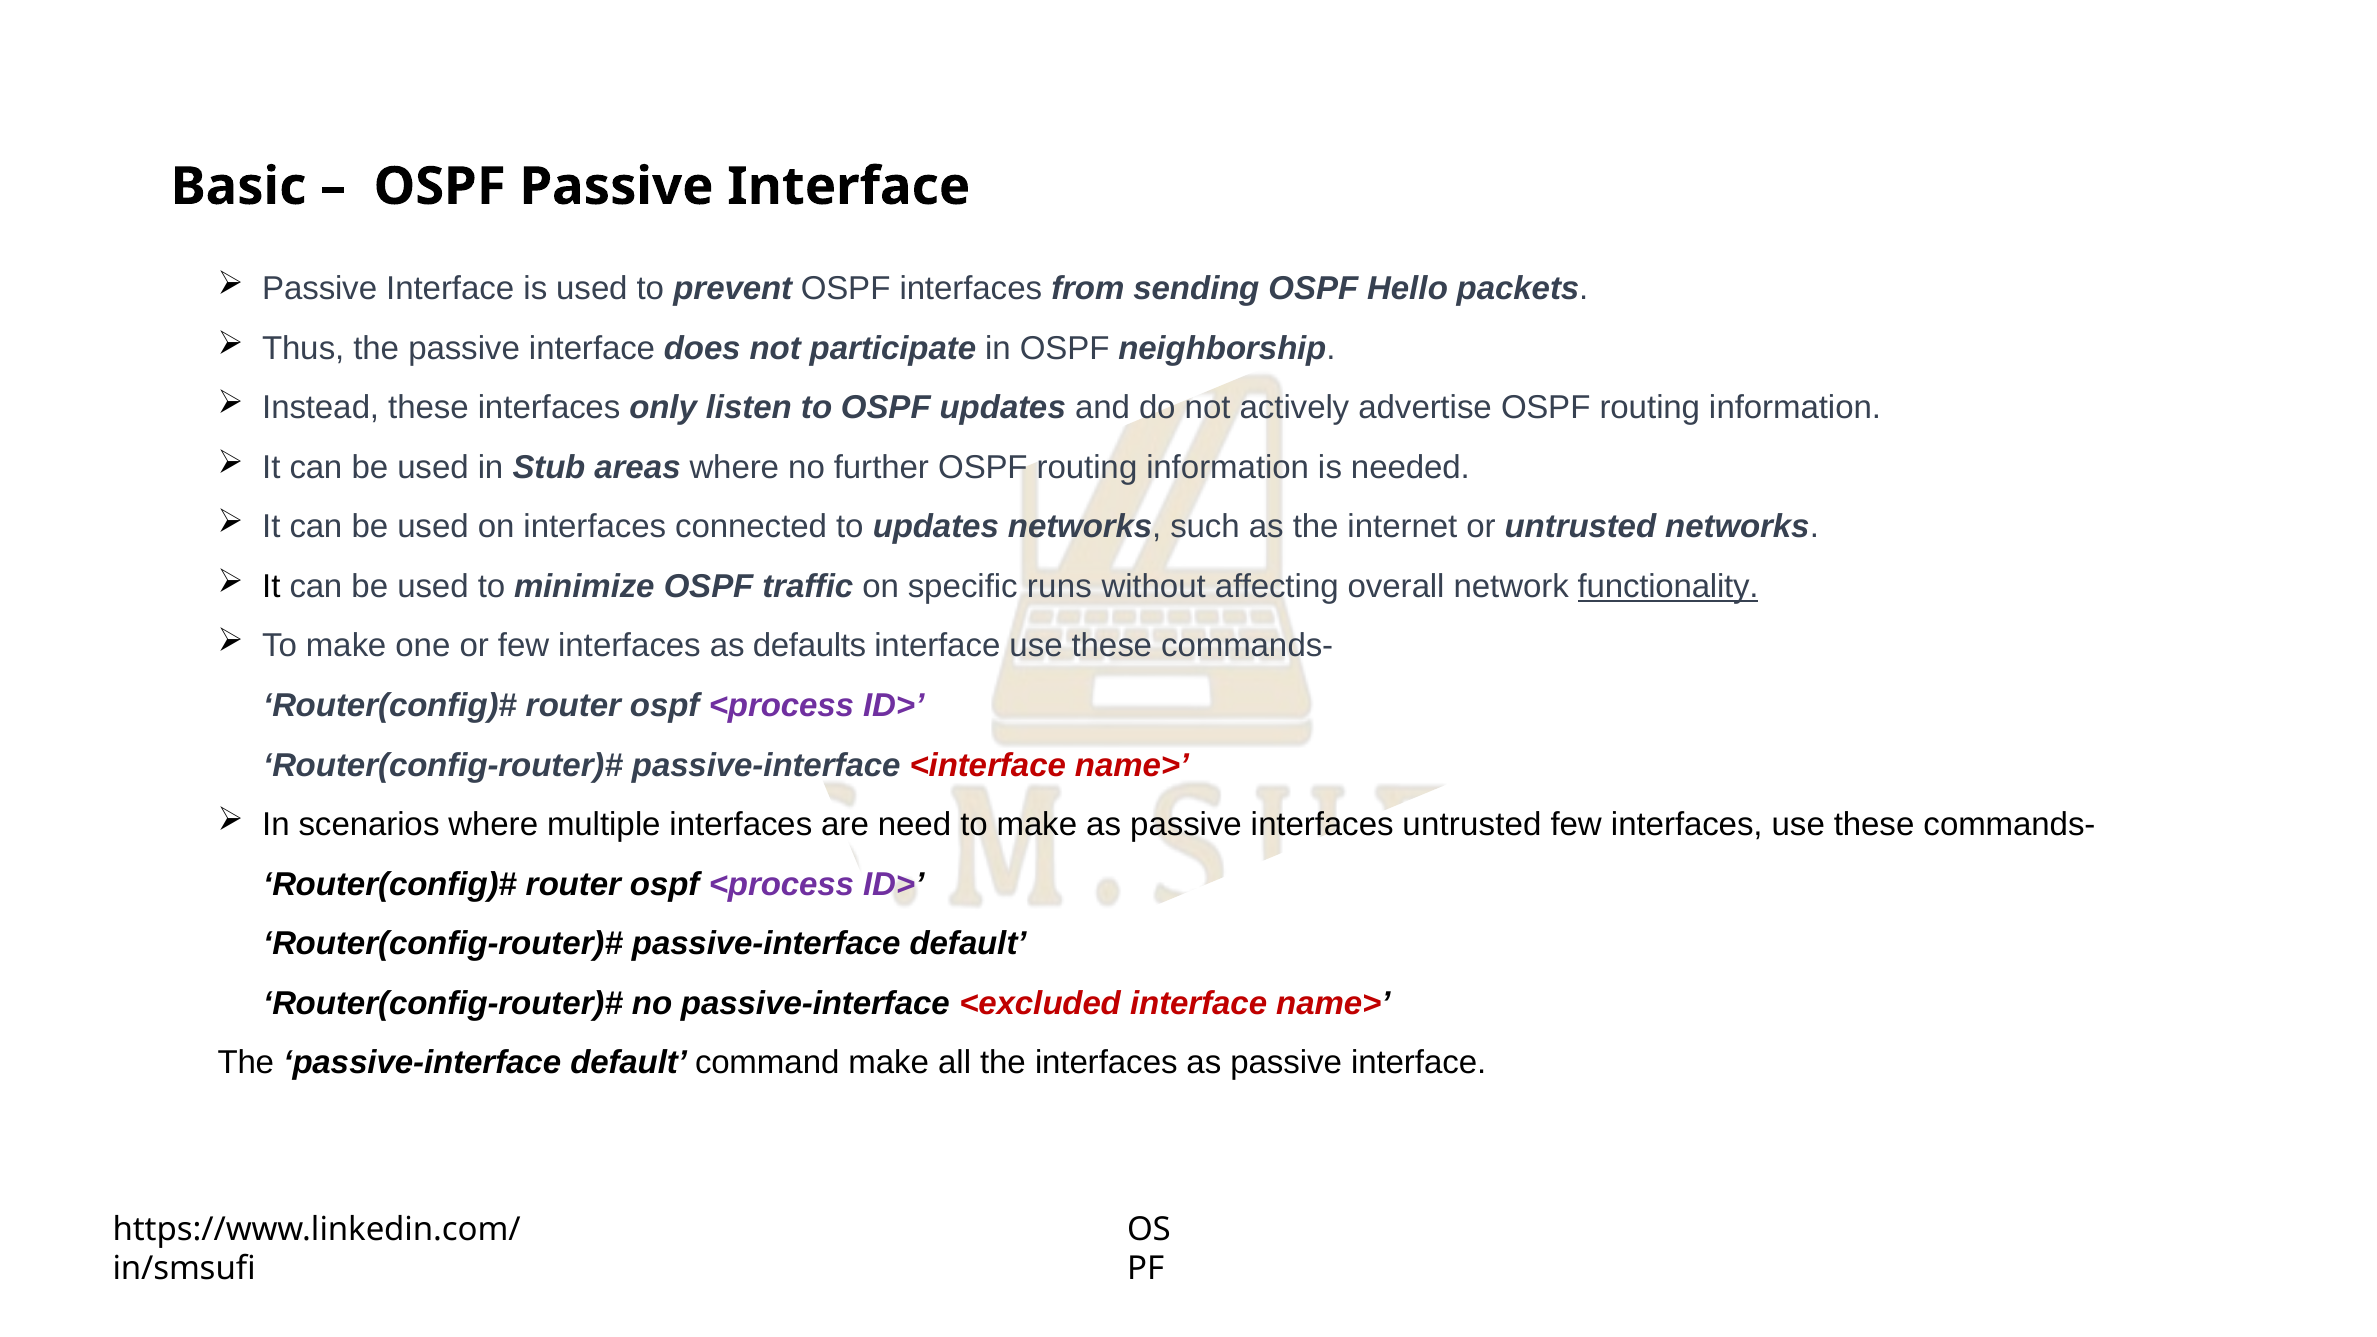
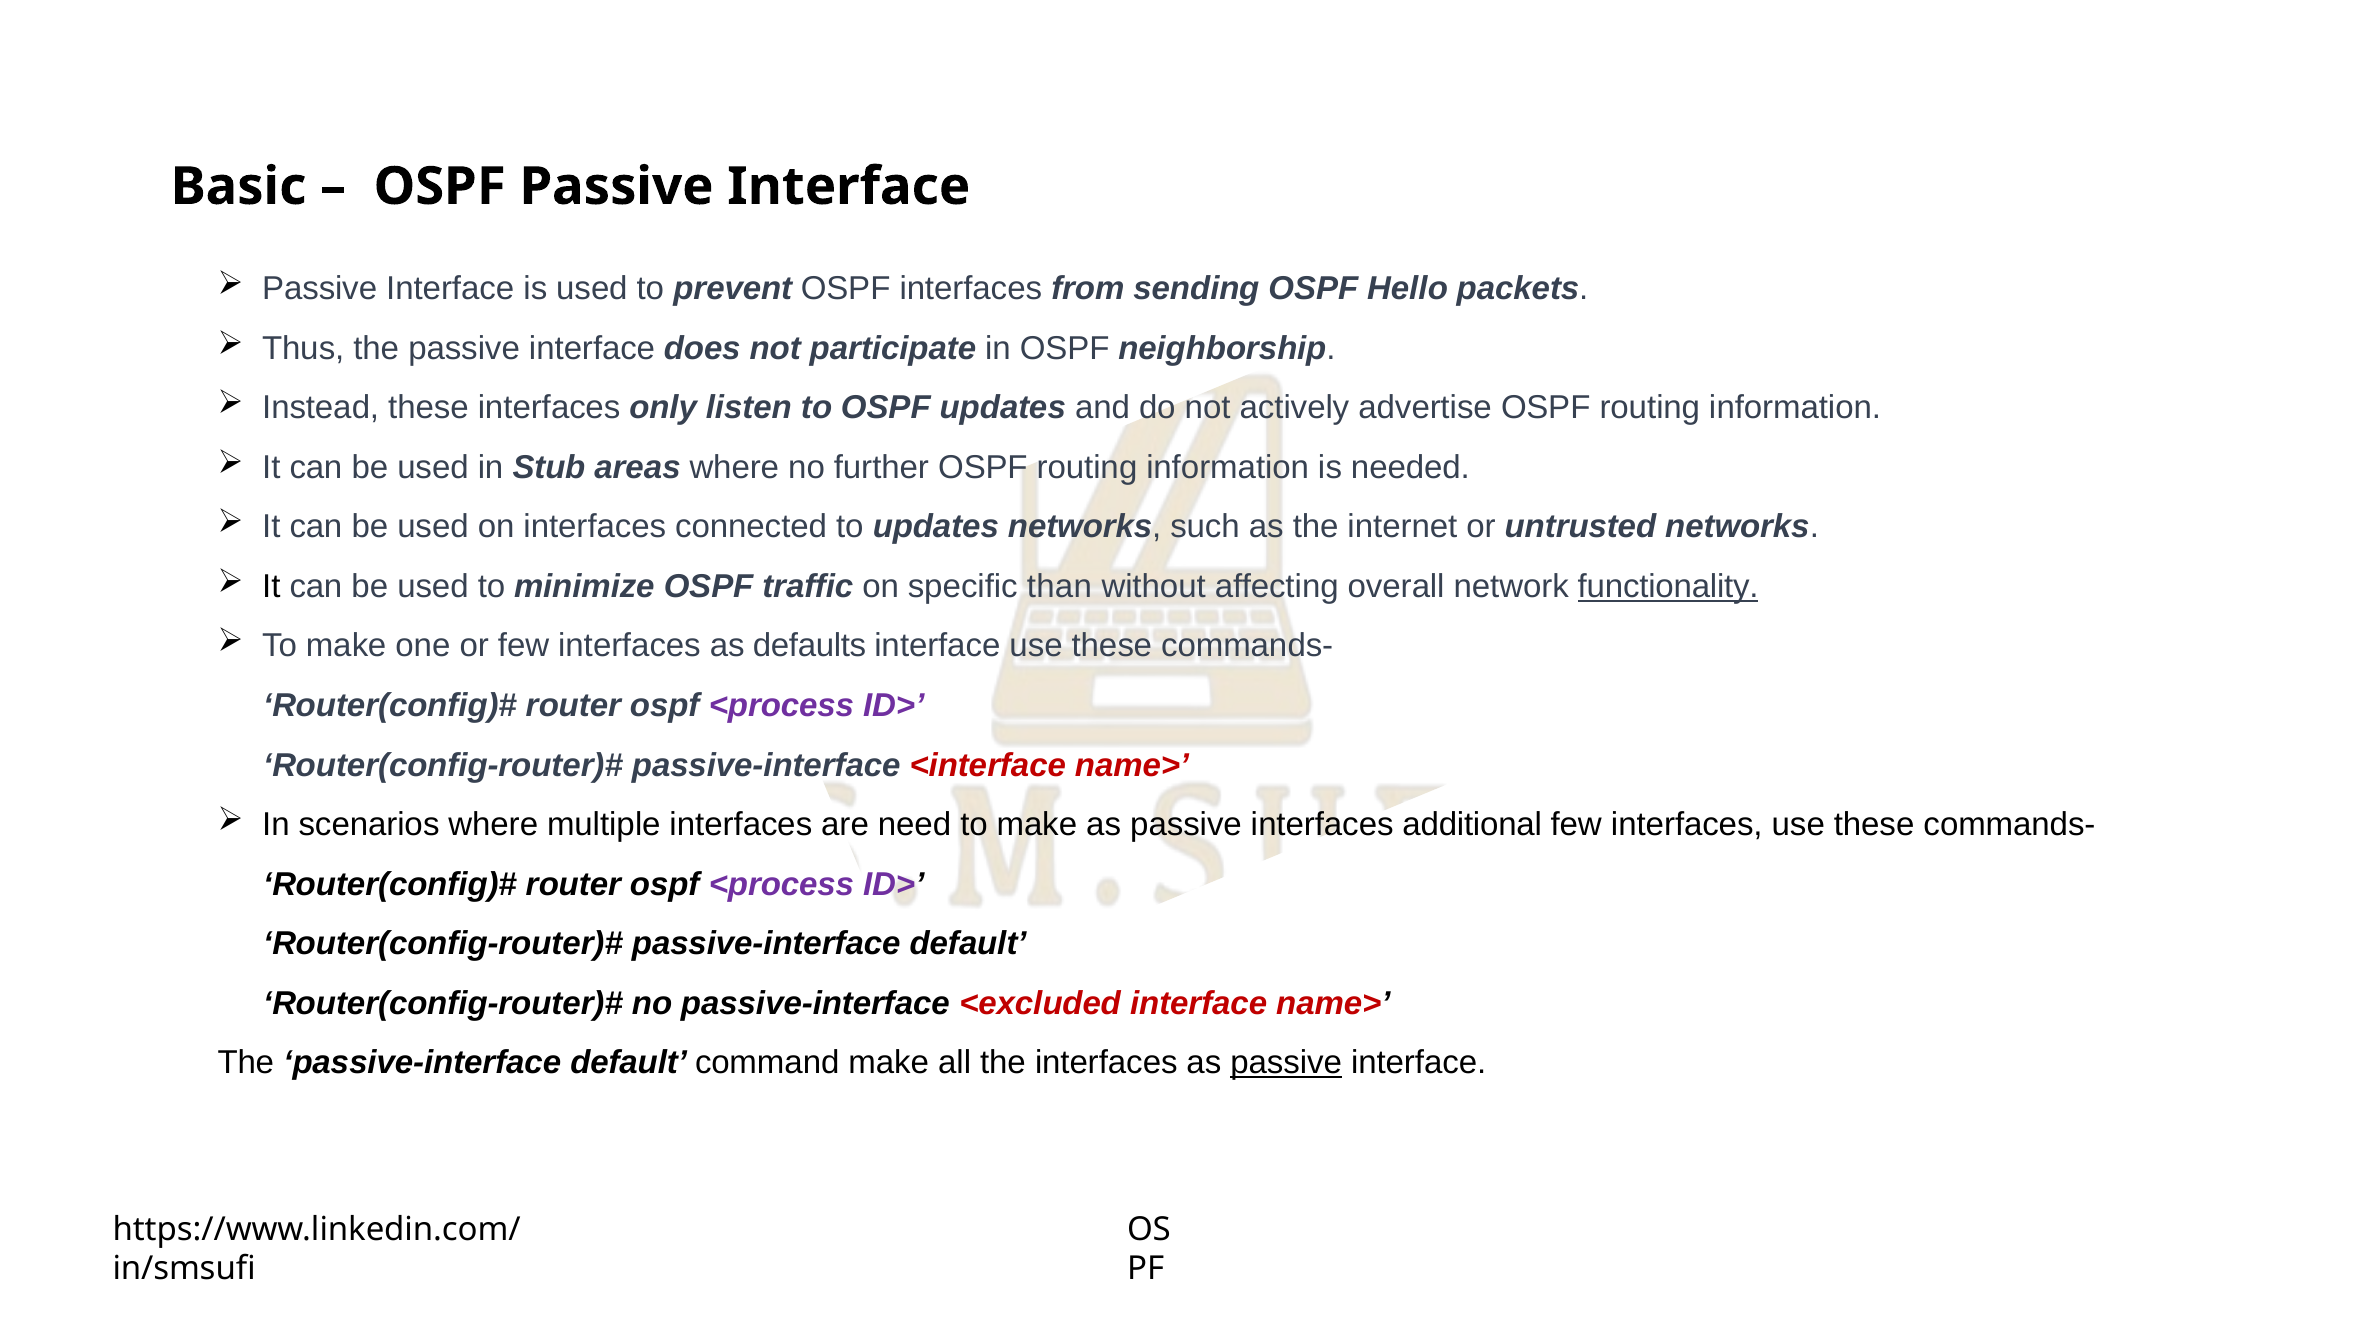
runs: runs -> than
interfaces untrusted: untrusted -> additional
passive at (1286, 1063) underline: none -> present
